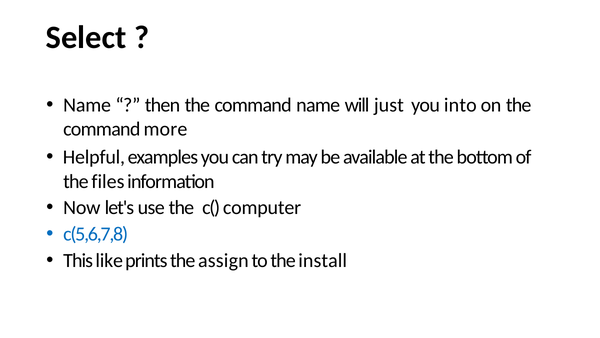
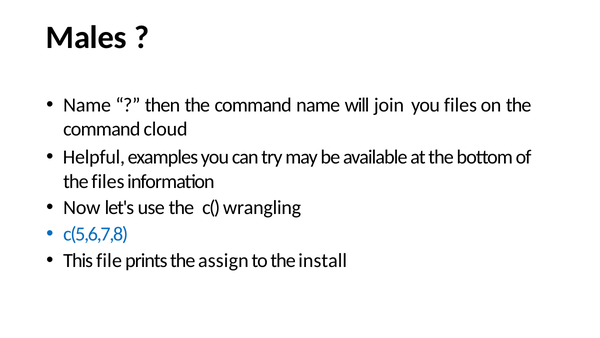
Select: Select -> Males
just: just -> join
you into: into -> files
more: more -> cloud
computer: computer -> wrangling
like: like -> file
